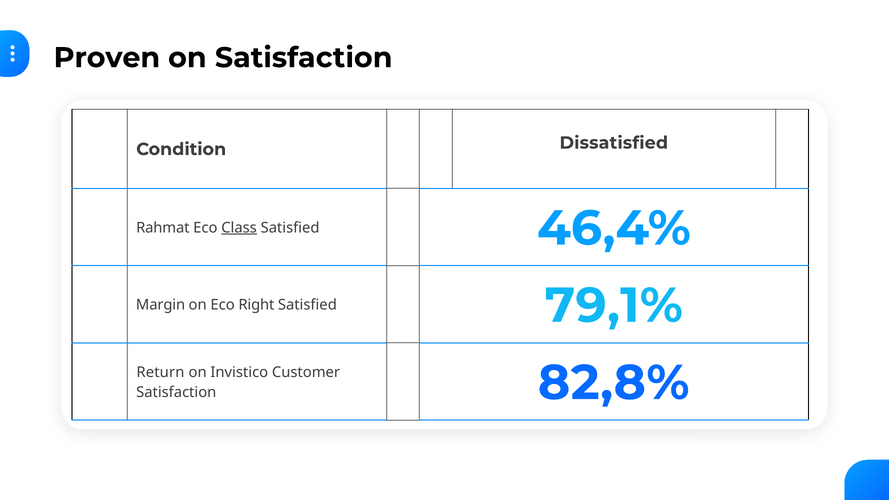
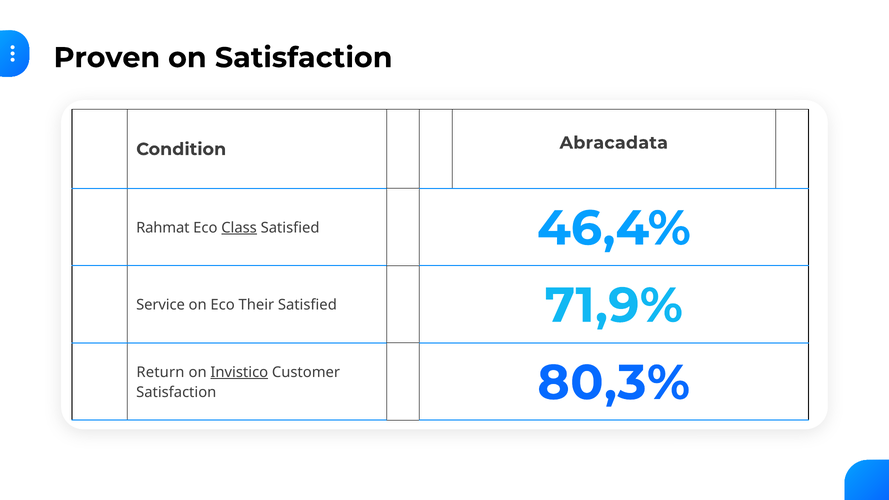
Dissatisfied: Dissatisfied -> Abracadata
Margin: Margin -> Service
Right: Right -> Their
79,1%: 79,1% -> 71,9%
Invistico underline: none -> present
82,8%: 82,8% -> 80,3%
